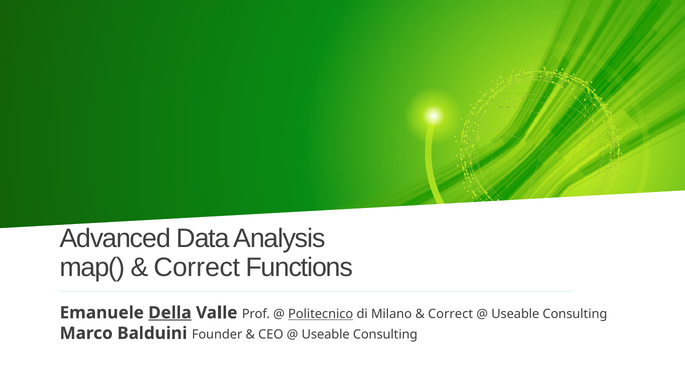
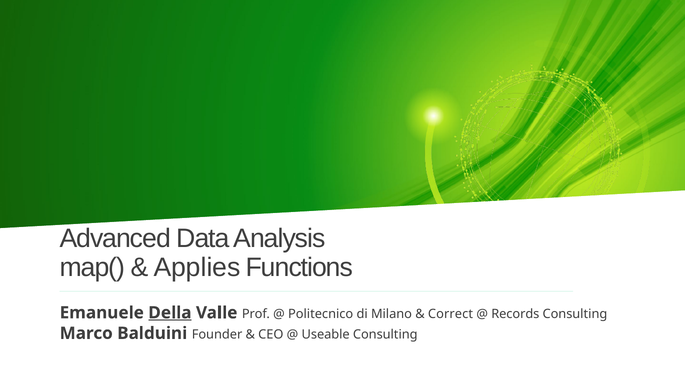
Correct at (197, 268): Correct -> Applies
Politecnico underline: present -> none
Useable at (515, 314): Useable -> Records
